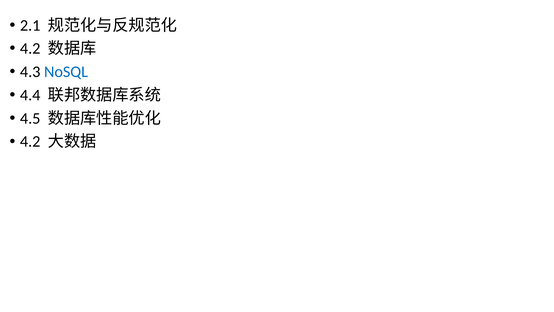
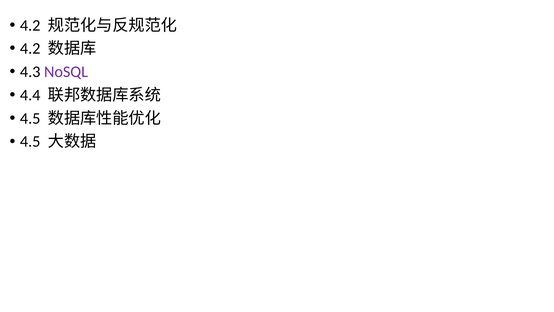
2.1 at (30, 25): 2.1 -> 4.2
NoSQL colour: blue -> purple
4.2 at (30, 141): 4.2 -> 4.5
